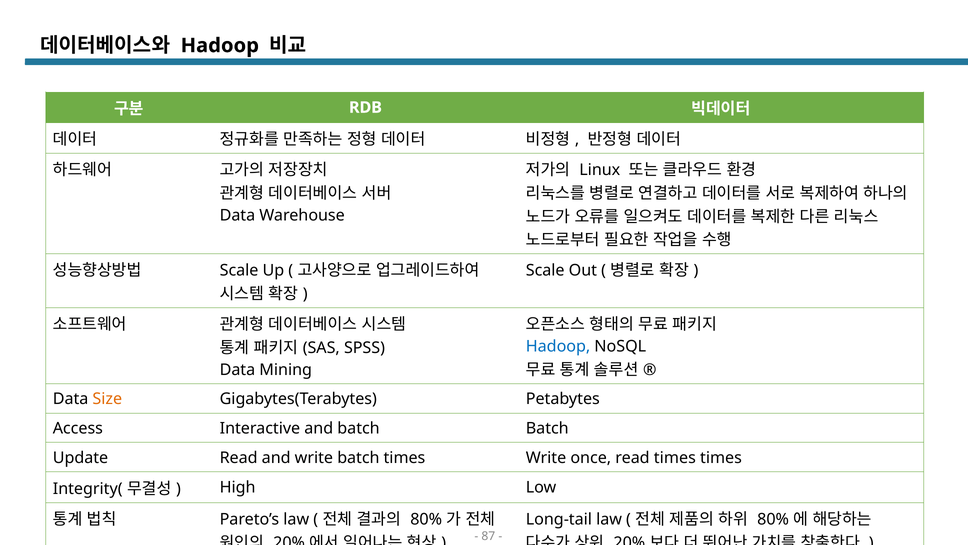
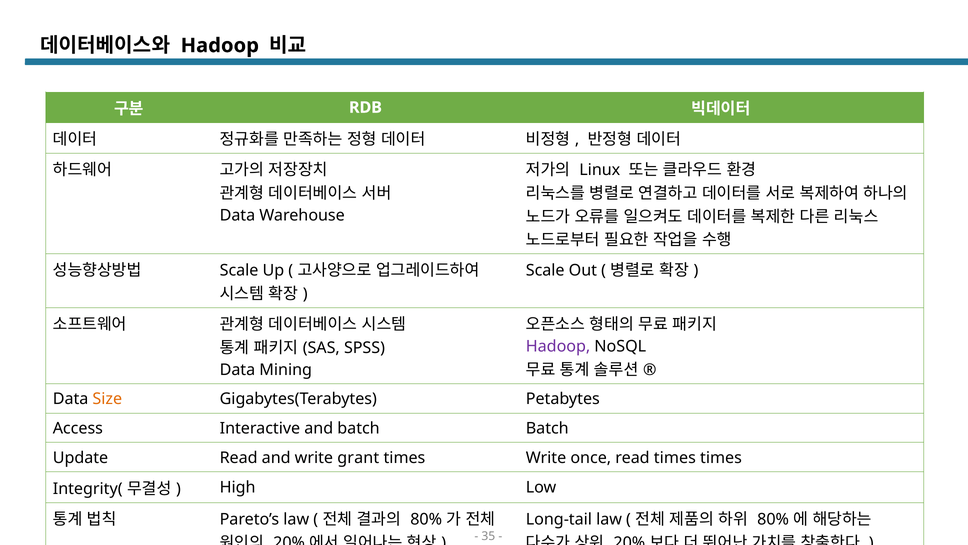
Hadoop at (558, 346) colour: blue -> purple
write batch: batch -> grant
87: 87 -> 35
